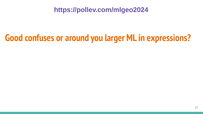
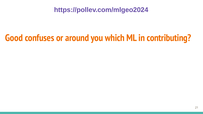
larger: larger -> which
expressions: expressions -> contributing
